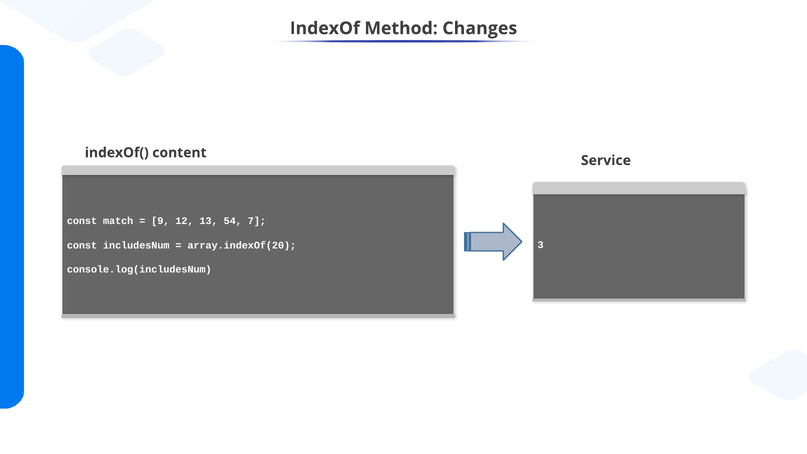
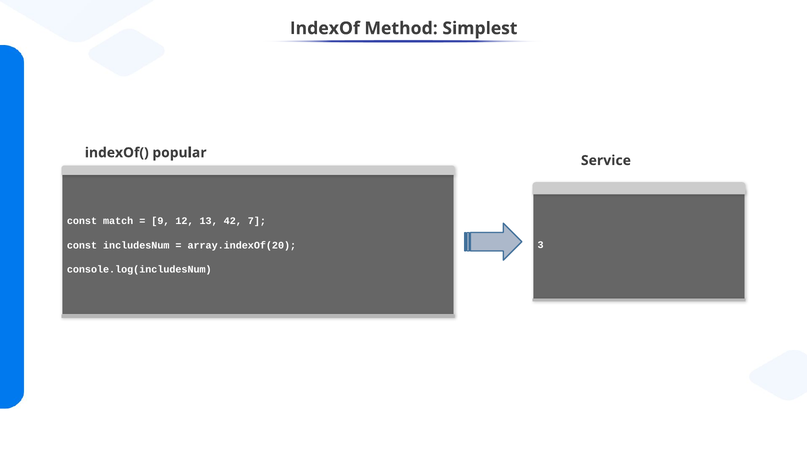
Changes: Changes -> Simplest
content: content -> popular
54: 54 -> 42
